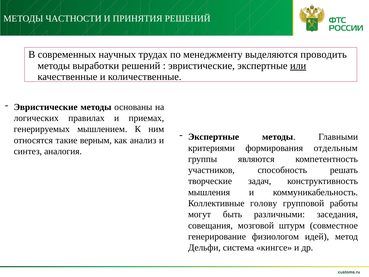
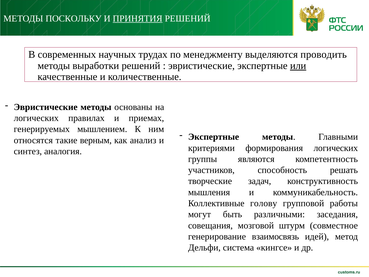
ЧАСТНОСТИ: ЧАСТНОСТИ -> ПОСКОЛЬКУ
ПРИНЯТИЯ underline: none -> present
формирования отдельным: отдельным -> логических
физиологом: физиологом -> взаимосвязь
